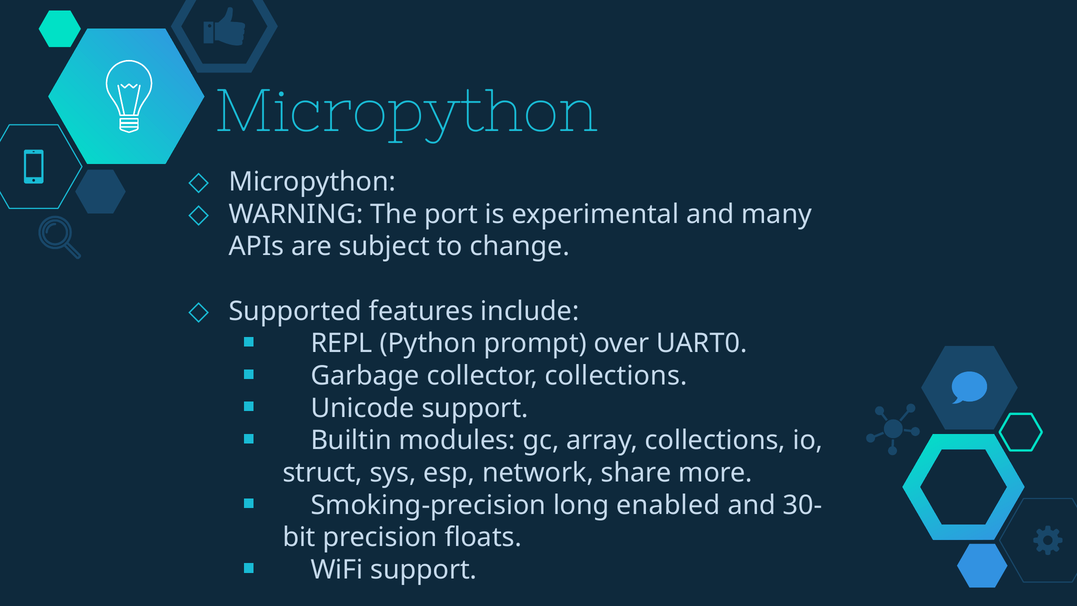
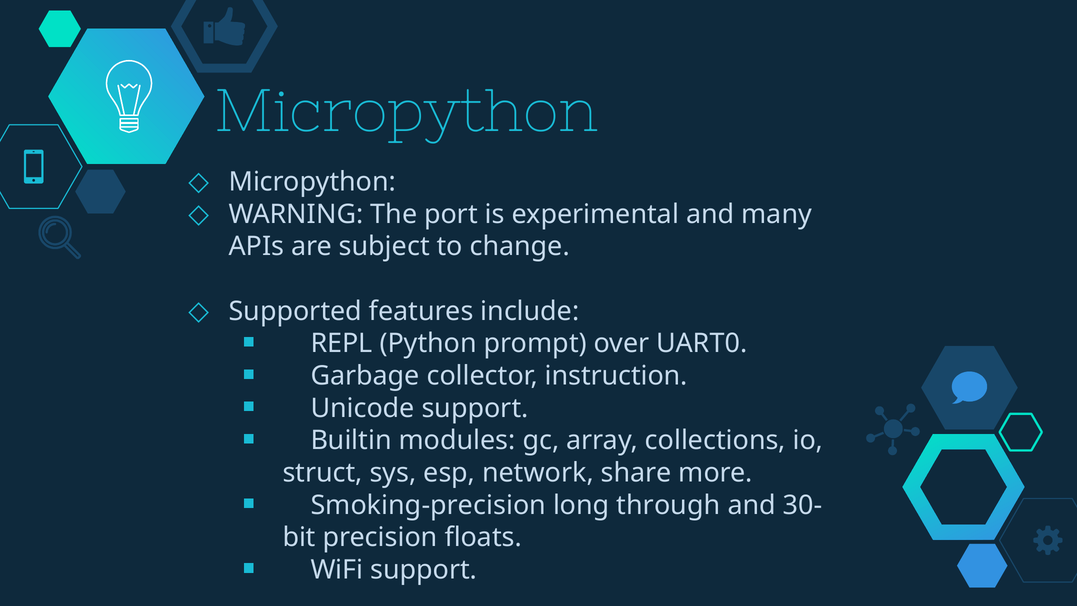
collector collections: collections -> instruction
enabled: enabled -> through
